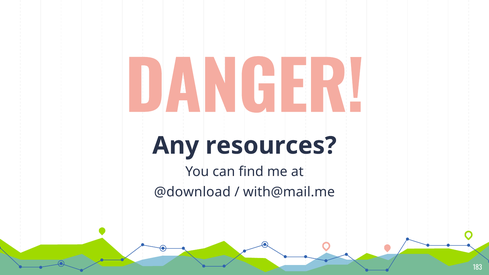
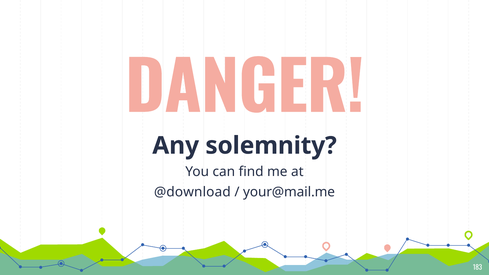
resources: resources -> solemnity
with@mail.me: with@mail.me -> your@mail.me
